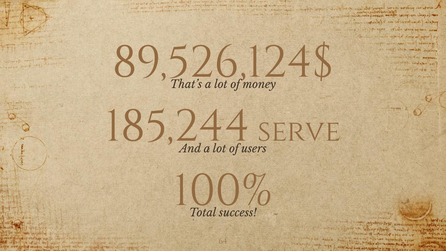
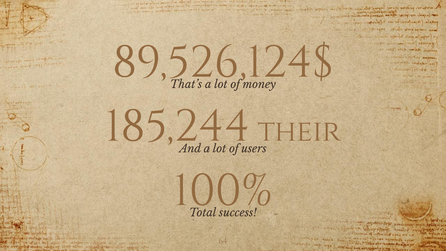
serve: serve -> their
